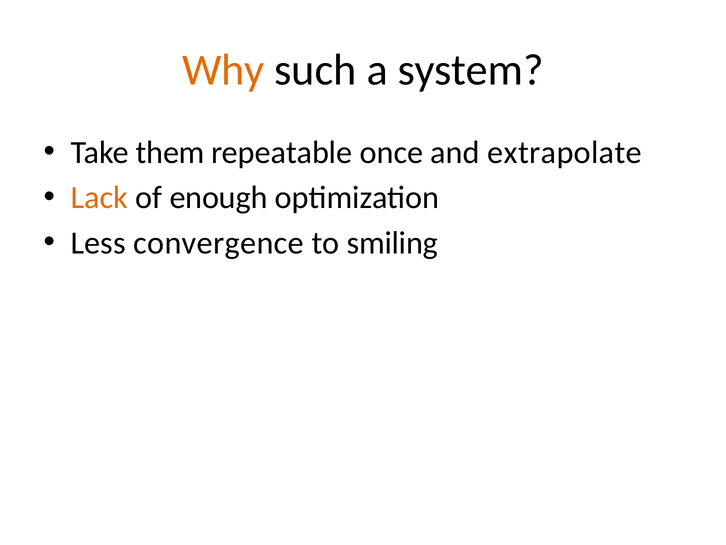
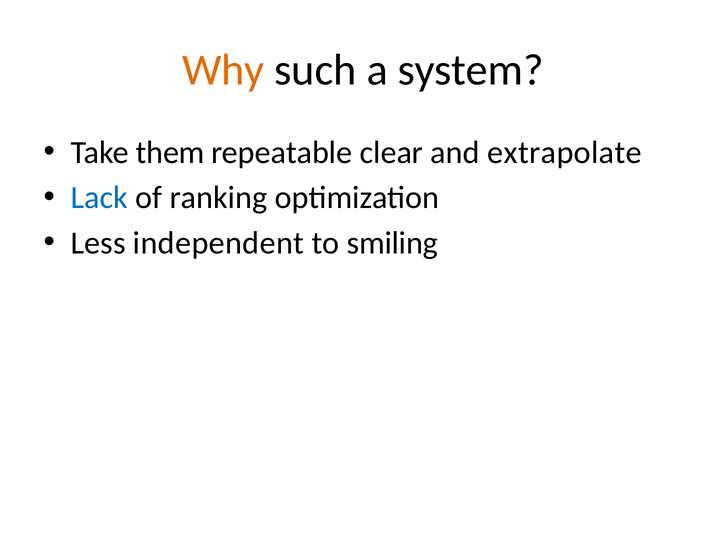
once: once -> clear
Lack colour: orange -> blue
enough: enough -> ranking
convergence: convergence -> independent
